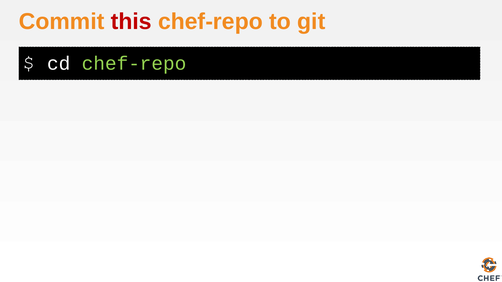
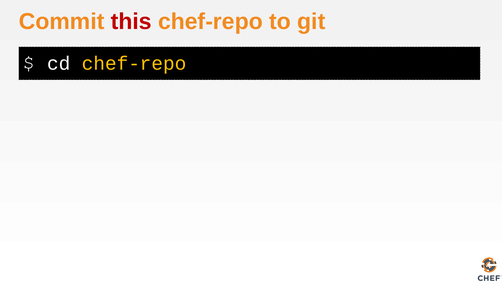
chef-repo at (134, 63) colour: light green -> yellow
